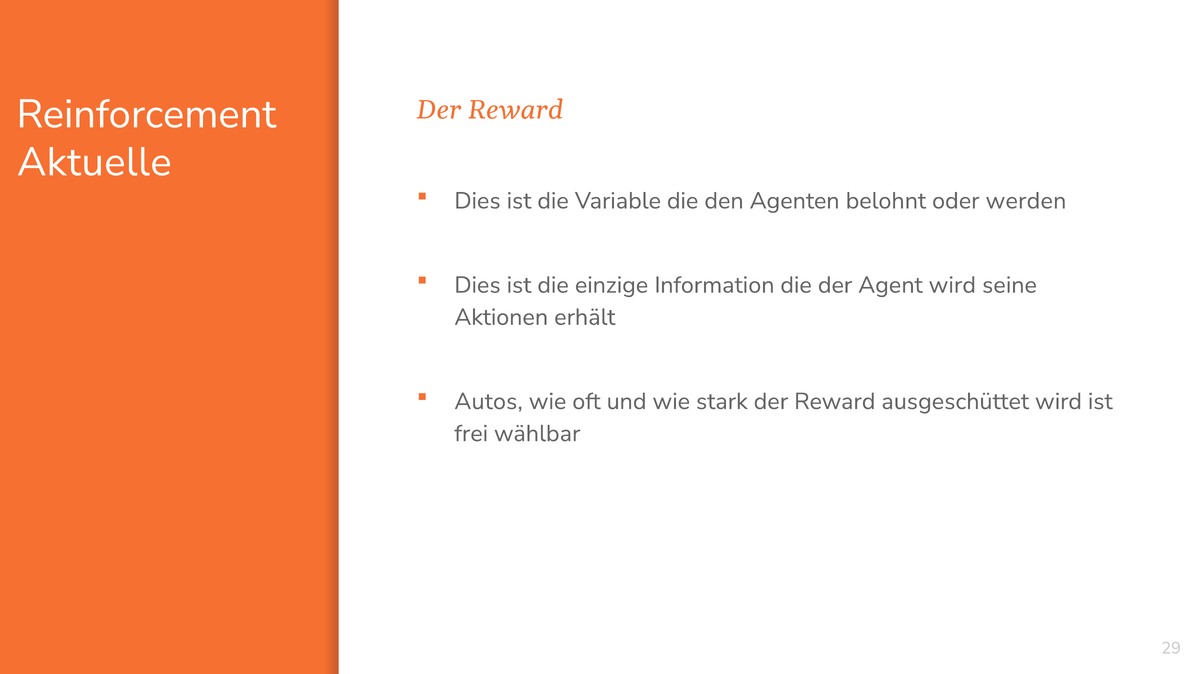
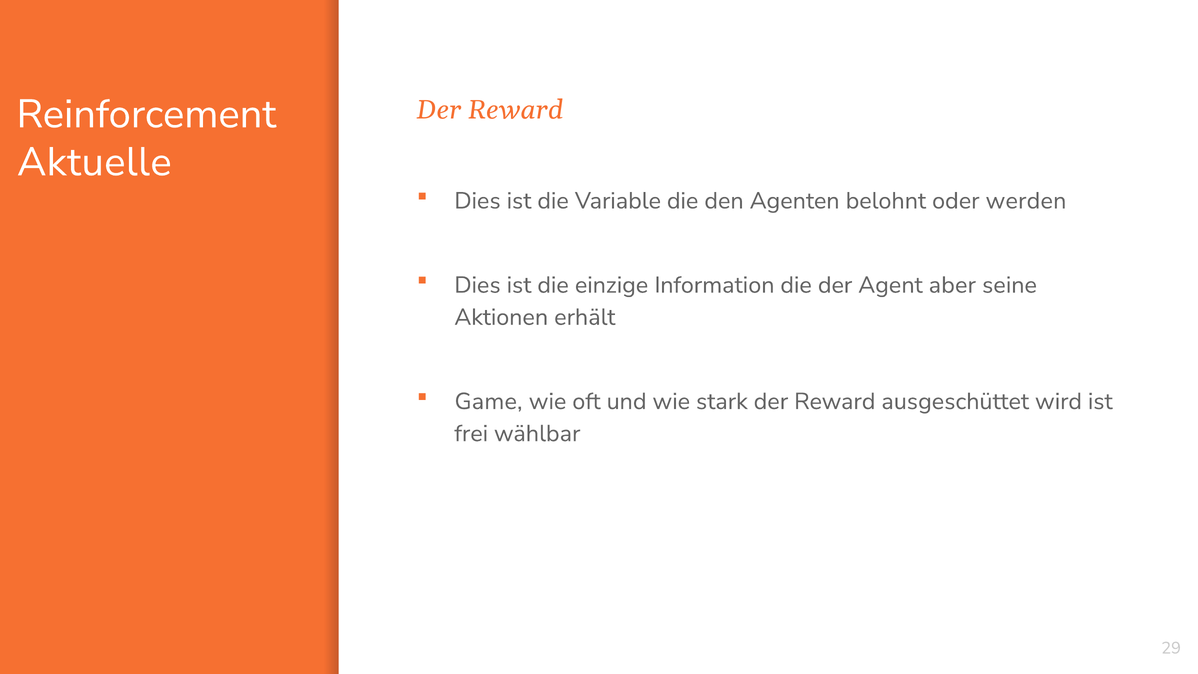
Agent wird: wird -> aber
Autos: Autos -> Game
